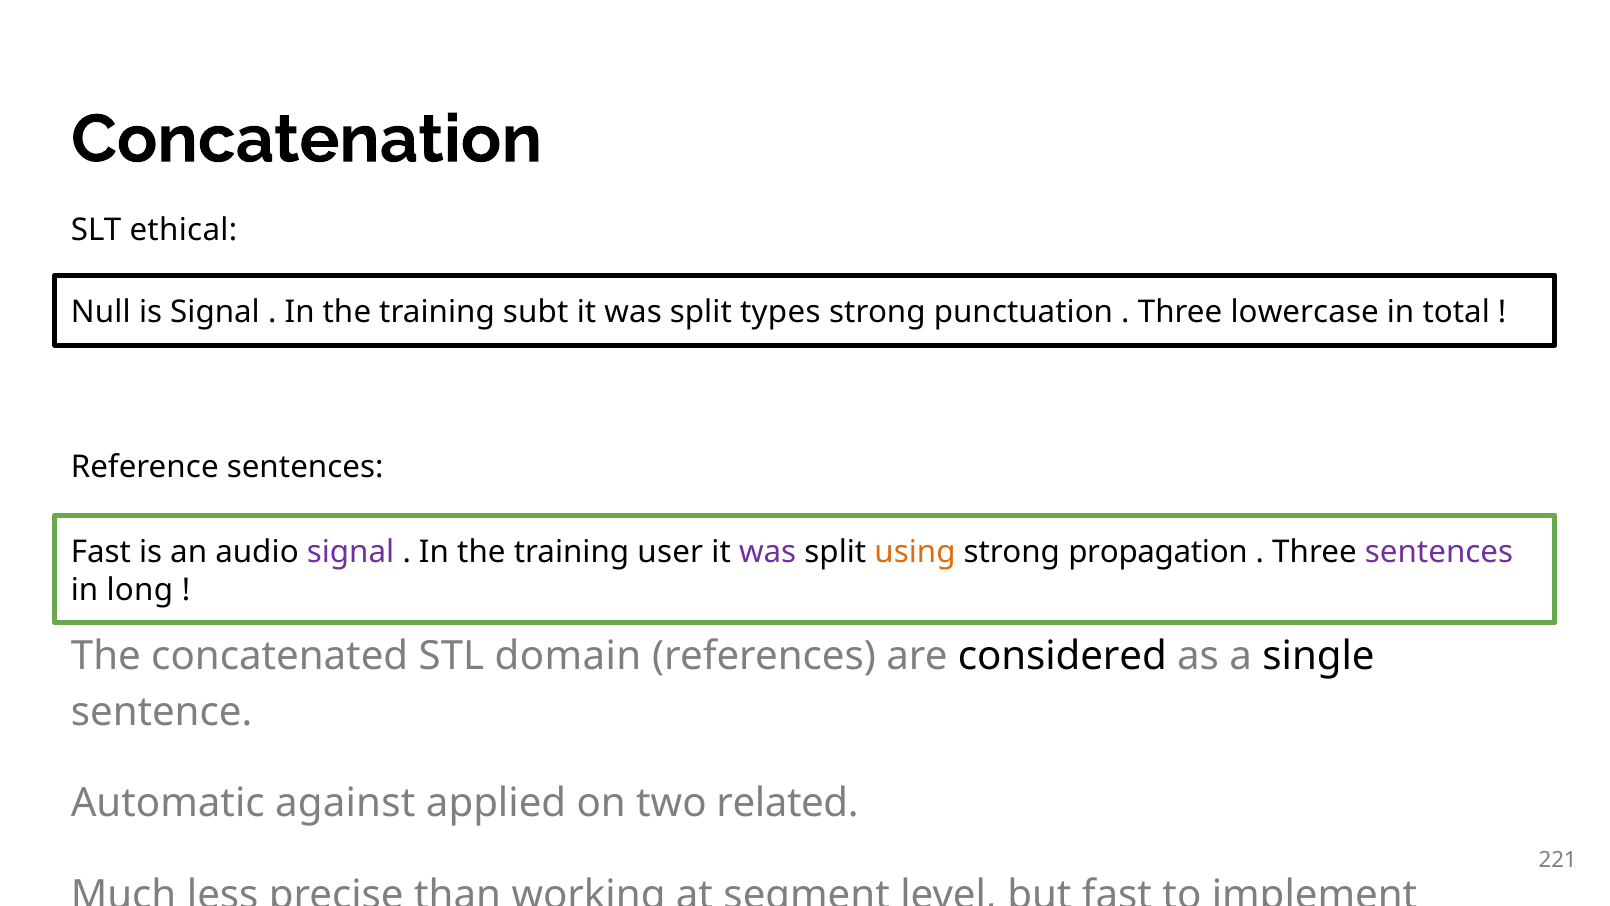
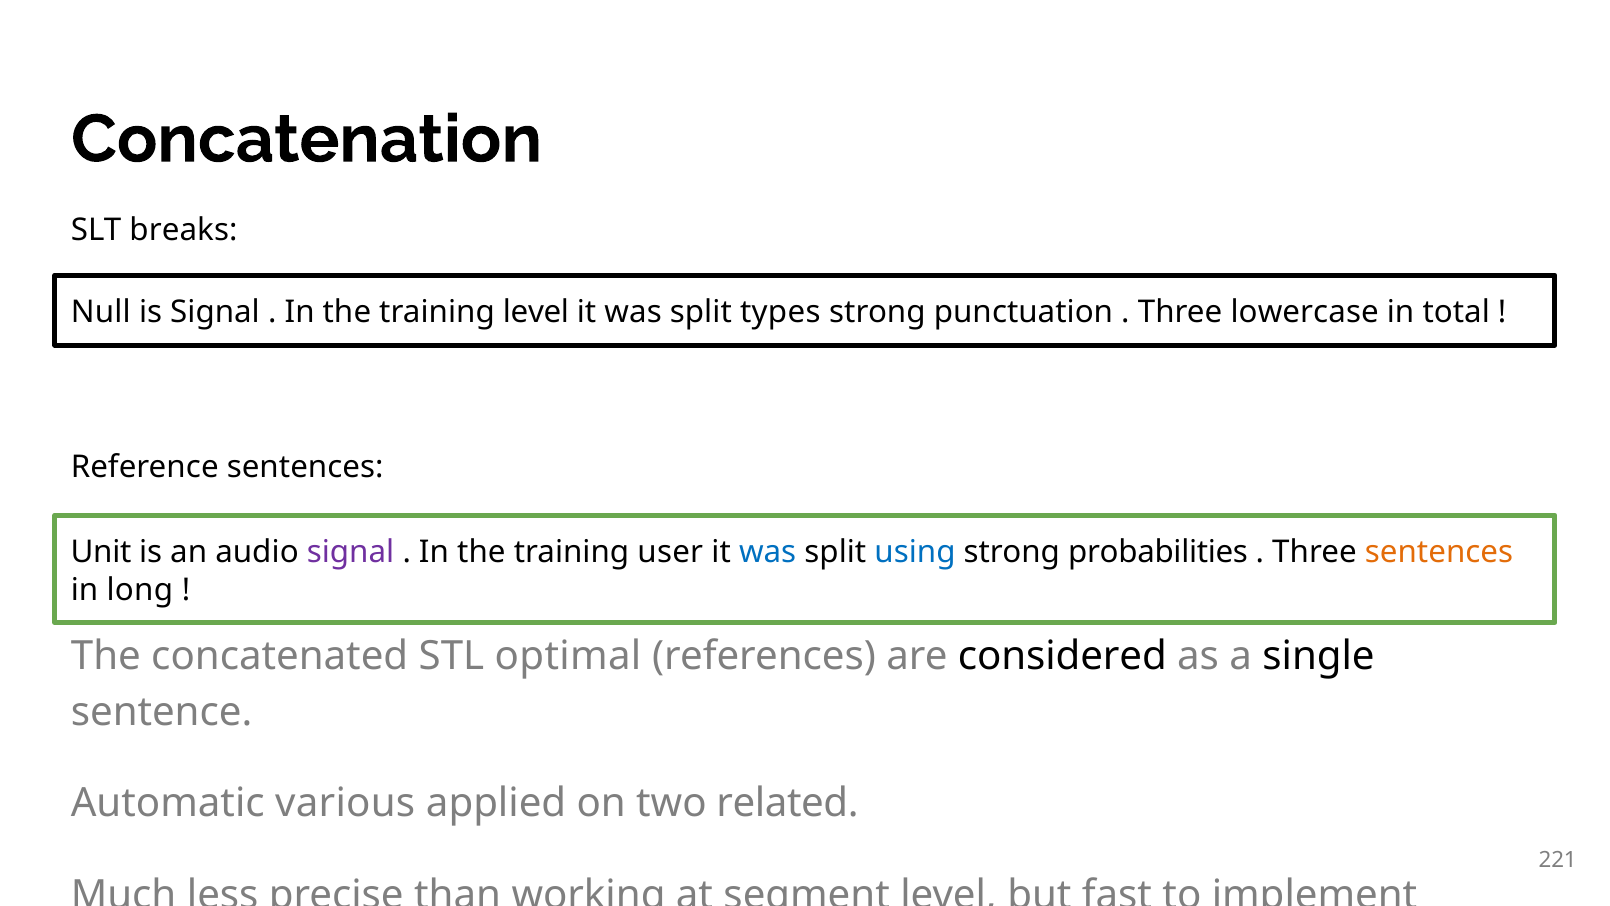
ethical: ethical -> breaks
training subt: subt -> level
Fast at (101, 552): Fast -> Unit
was at (768, 552) colour: purple -> blue
using colour: orange -> blue
propagation: propagation -> probabilities
sentences at (1439, 552) colour: purple -> orange
domain: domain -> optimal
against: against -> various
